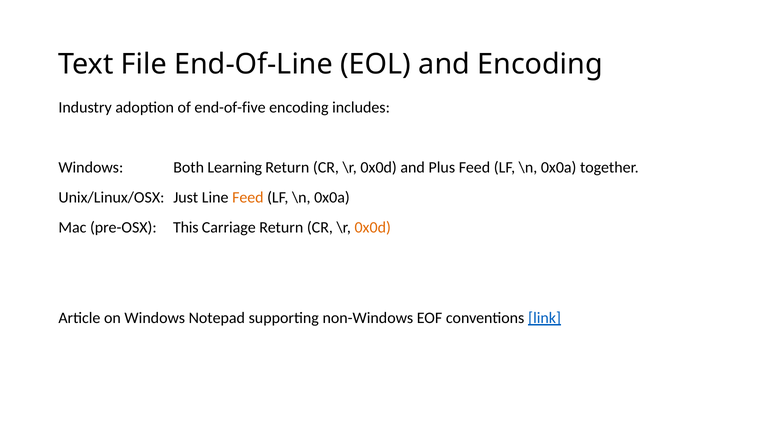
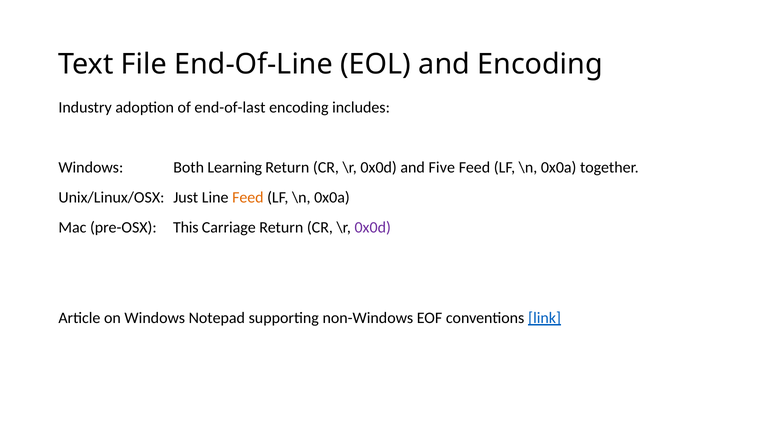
end-of-five: end-of-five -> end-of-last
Plus: Plus -> Five
0x0d at (373, 227) colour: orange -> purple
